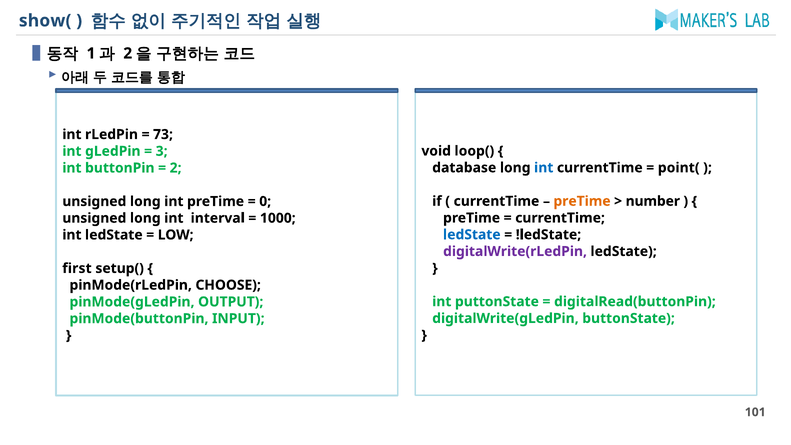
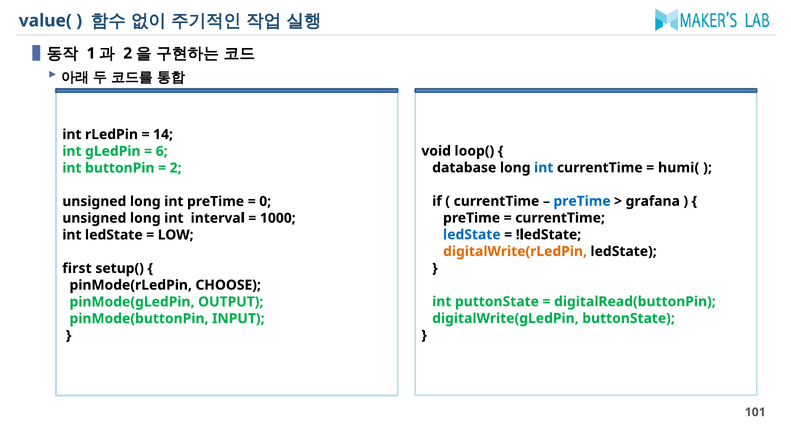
show(: show( -> value(
73: 73 -> 14
3: 3 -> 6
point(: point( -> humi(
preTime at (582, 201) colour: orange -> blue
number: number -> grafana
digitalWrite(rLedPin colour: purple -> orange
